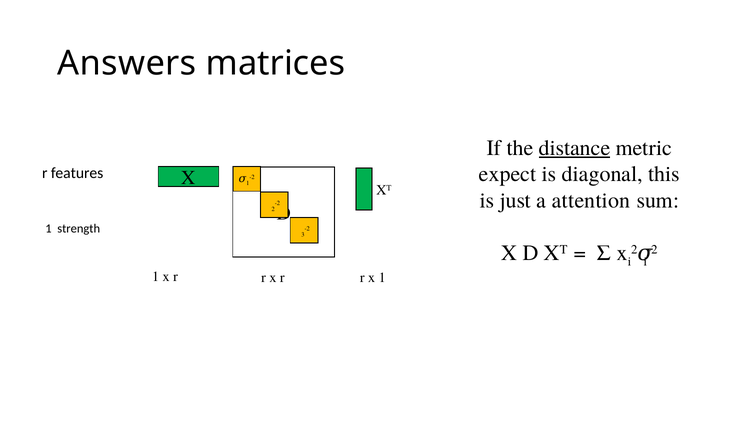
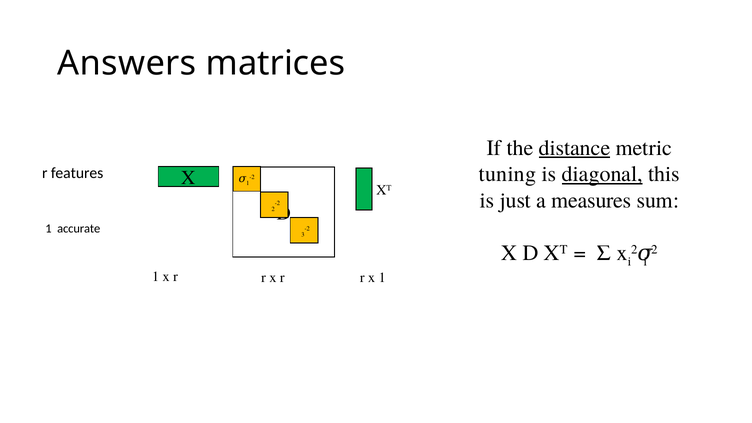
expect: expect -> tuning
diagonal underline: none -> present
attention: attention -> measures
strength: strength -> accurate
